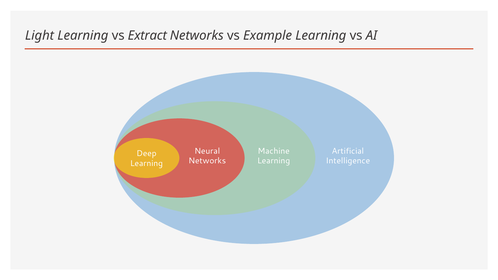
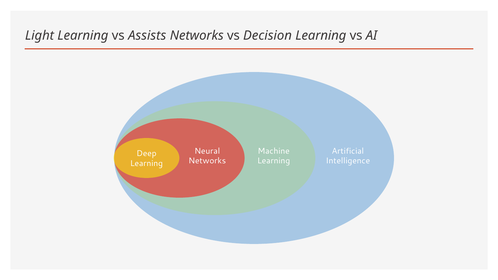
Extract: Extract -> Assists
Example: Example -> Decision
